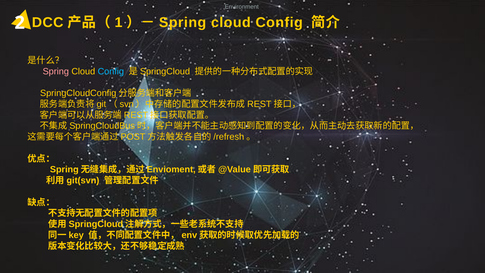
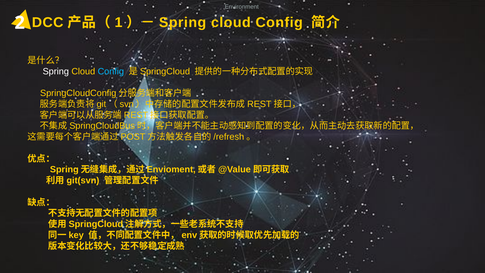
Spring at (56, 71) colour: pink -> white
